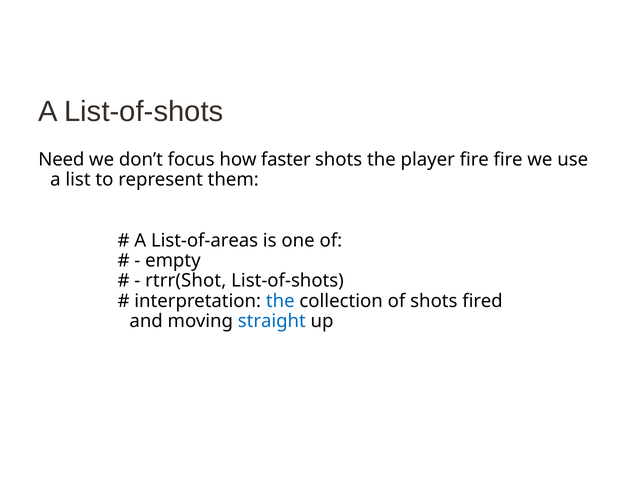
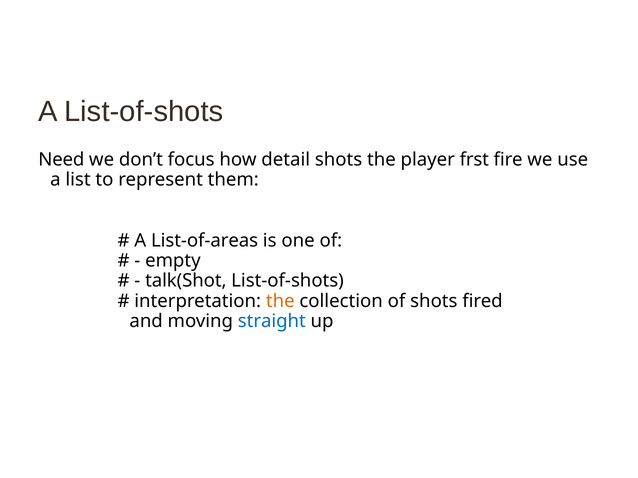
faster: faster -> detail
player fire: fire -> frst
rtrr(Shot: rtrr(Shot -> talk(Shot
the at (280, 301) colour: blue -> orange
